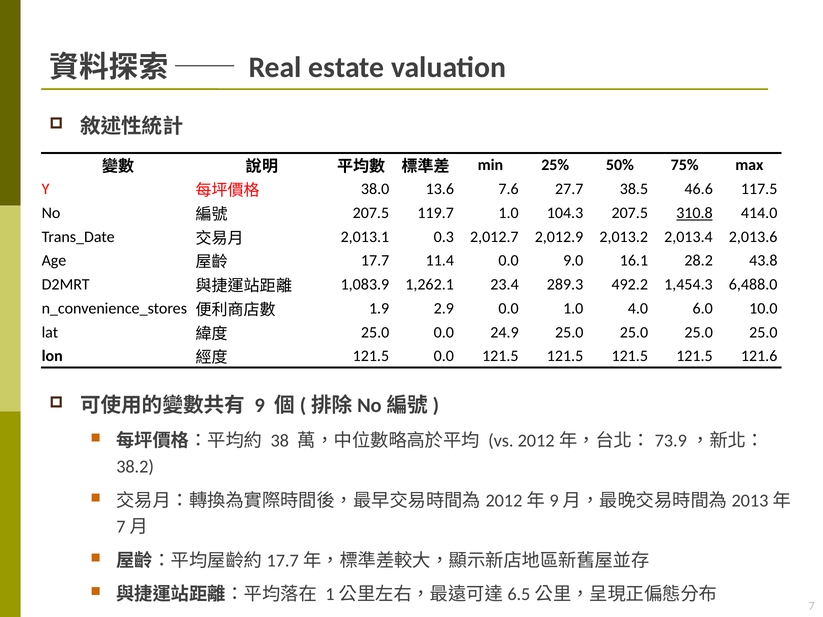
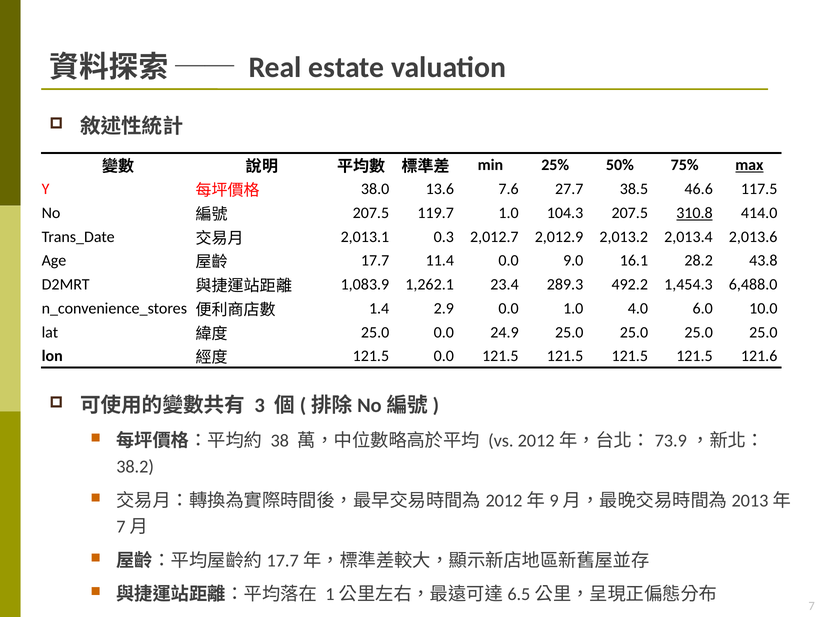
max underline: none -> present
1.9: 1.9 -> 1.4
9: 9 -> 3
